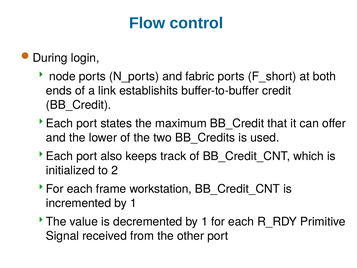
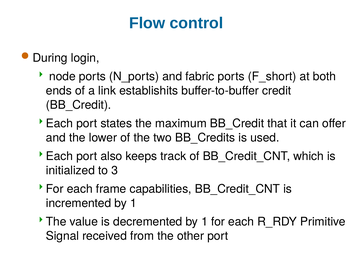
2: 2 -> 3
workstation: workstation -> capabilities
